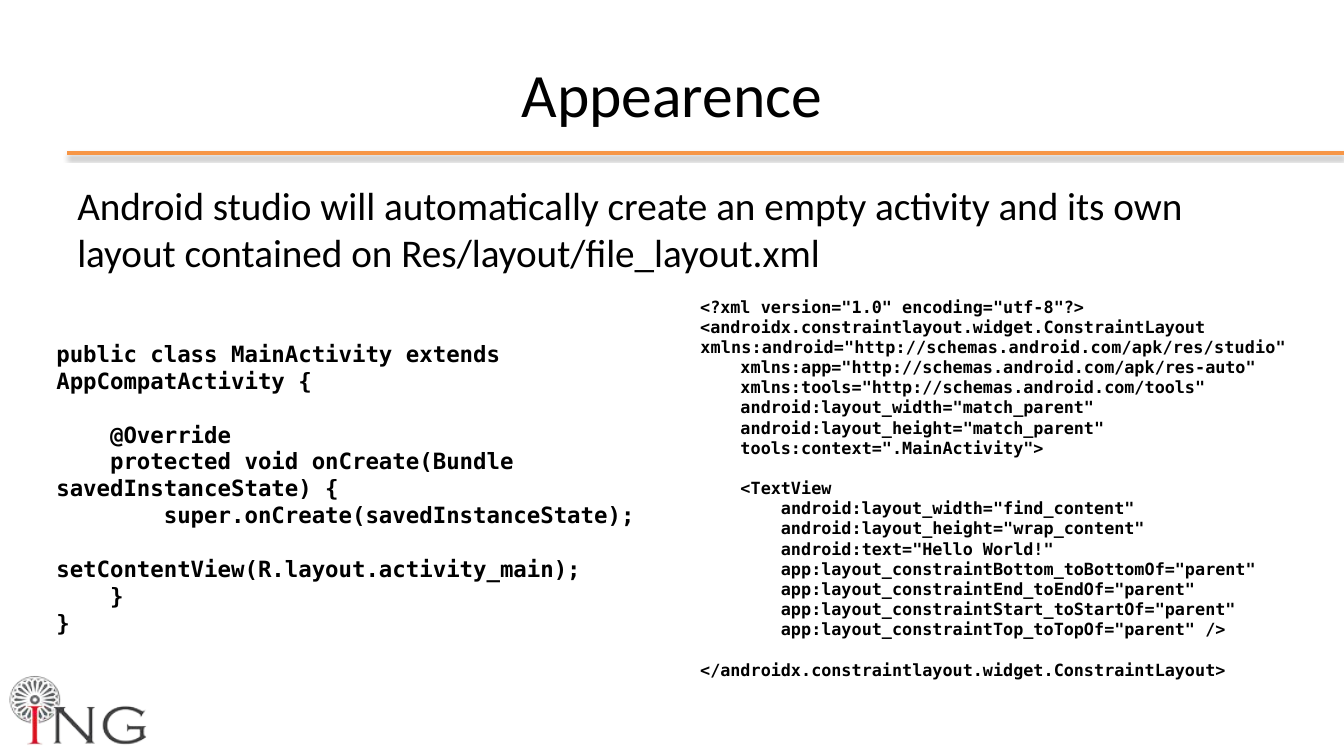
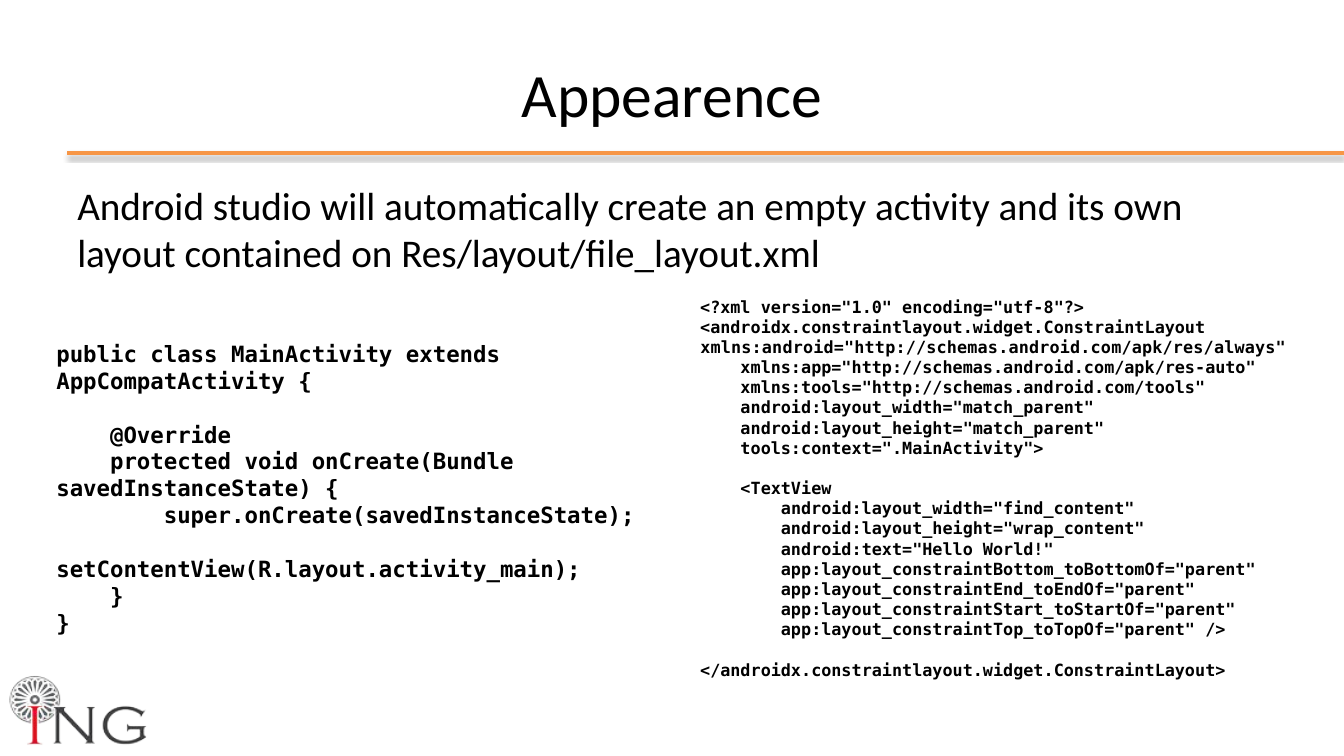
xmlns:android="http://schemas.android.com/apk/res/studio: xmlns:android="http://schemas.android.com/apk/res/studio -> xmlns:android="http://schemas.android.com/apk/res/always
